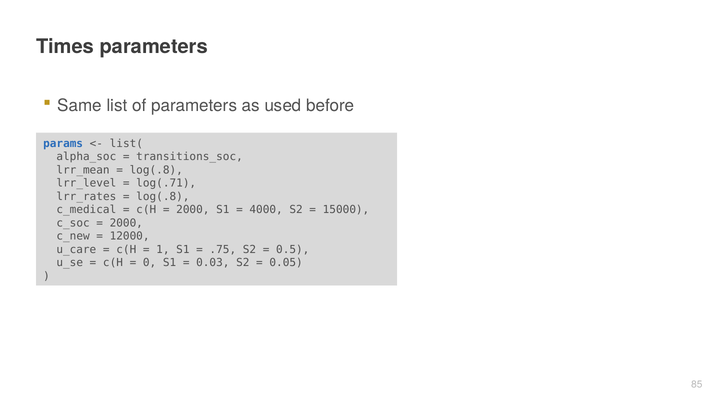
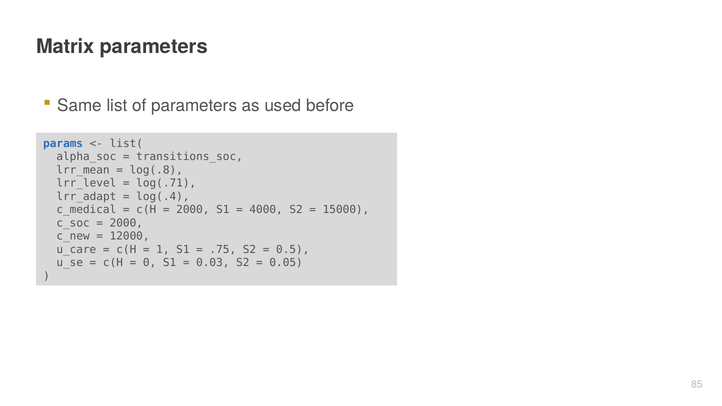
Times: Times -> Matrix
lrr_rates: lrr_rates -> lrr_adapt
log(.8 at (163, 197): log(.8 -> log(.4
